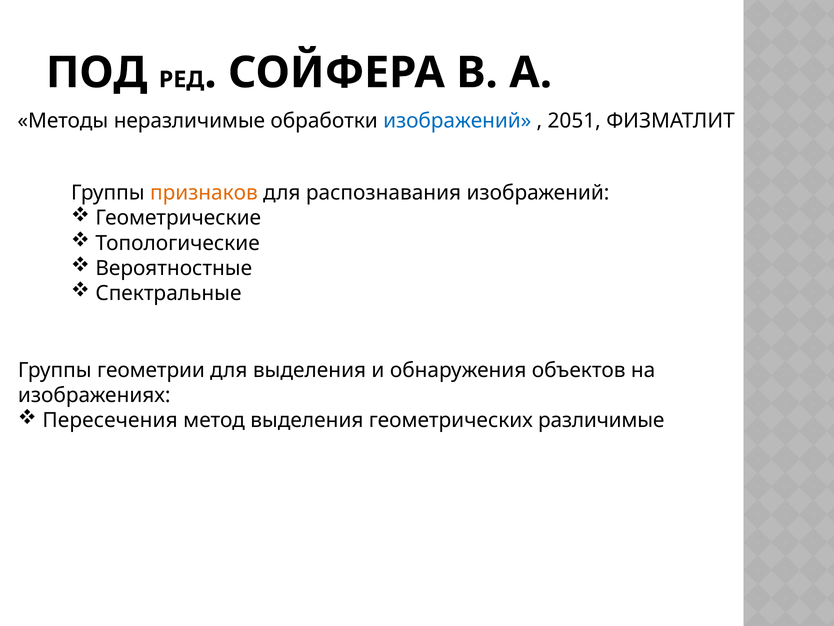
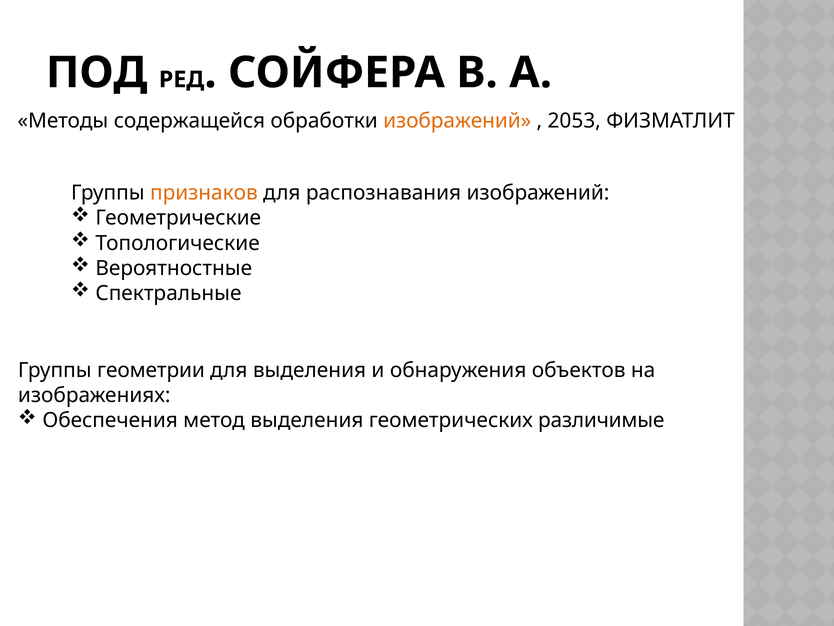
неразличимые: неразличимые -> содержащейся
изображений at (457, 121) colour: blue -> orange
2051: 2051 -> 2053
Пересечения: Пересечения -> Обеспечения
